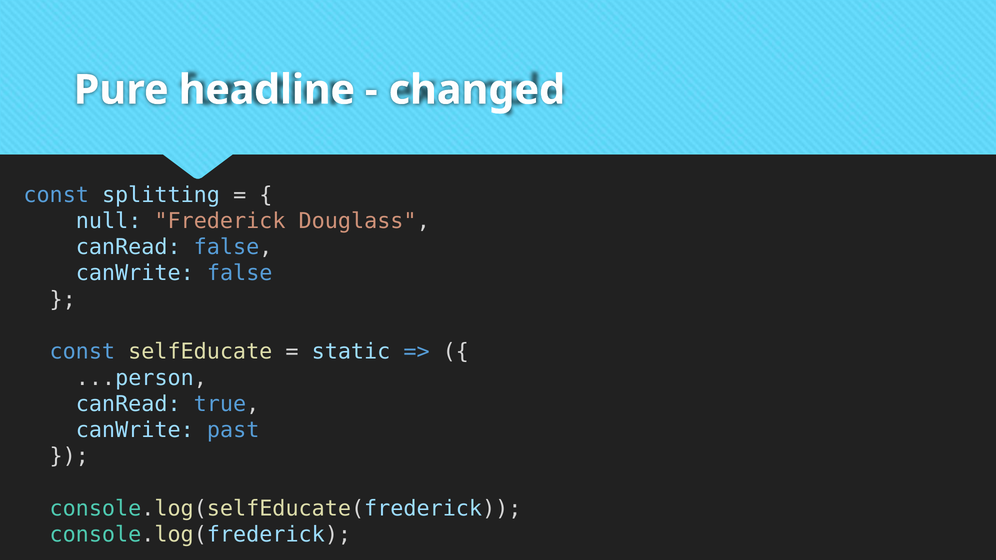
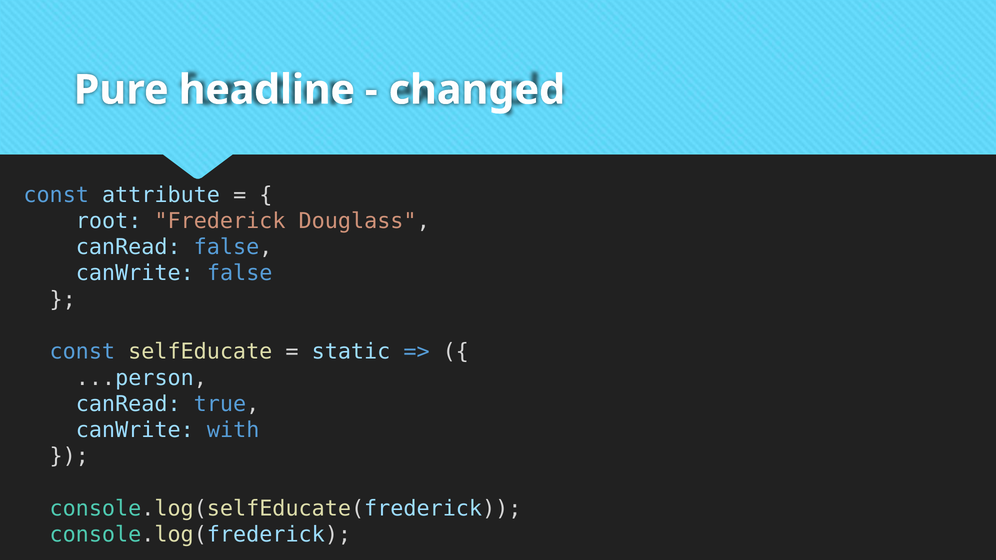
splitting: splitting -> attribute
null: null -> root
past: past -> with
